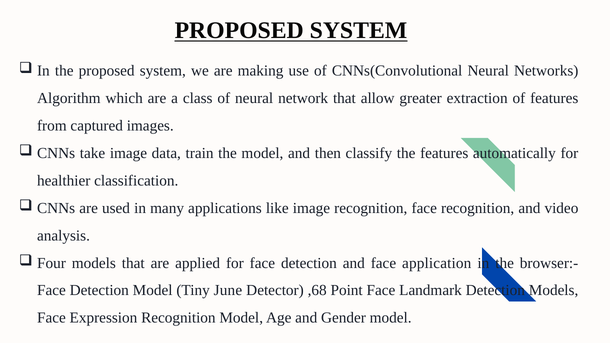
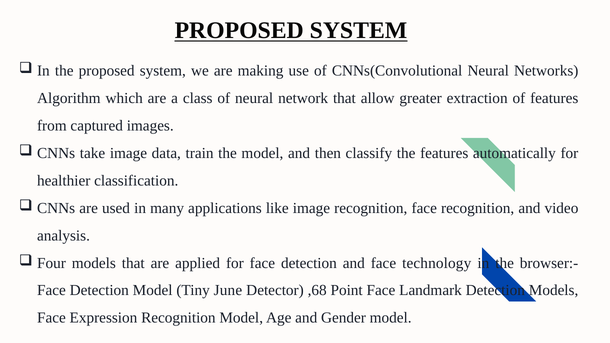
application: application -> technology
